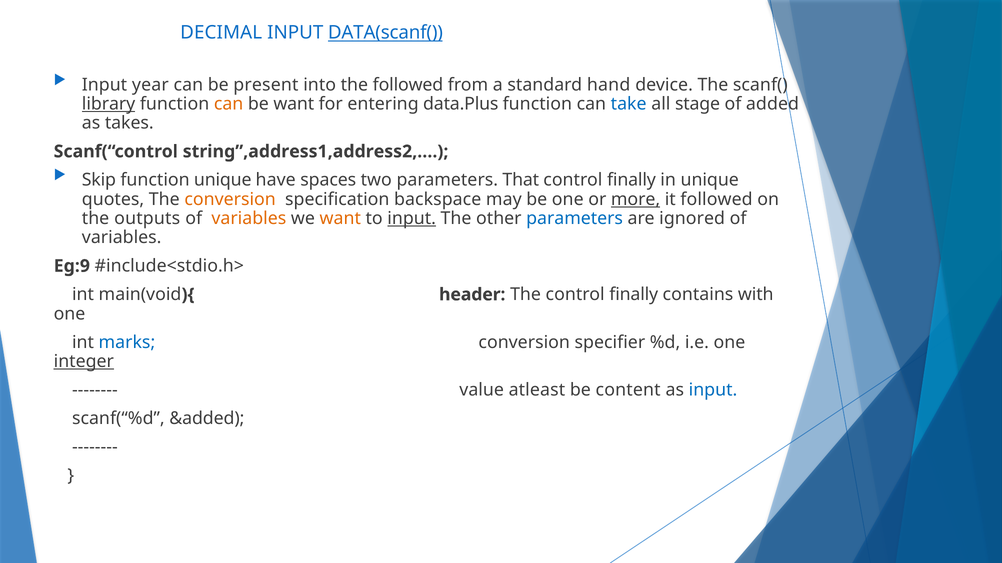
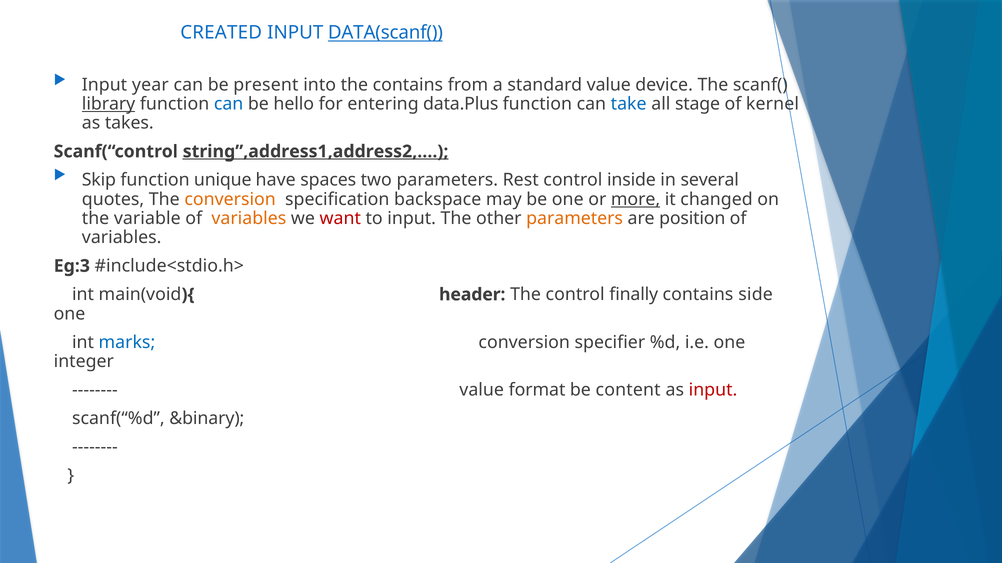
DECIMAL: DECIMAL -> CREATED
the followed: followed -> contains
standard hand: hand -> value
can at (229, 104) colour: orange -> blue
be want: want -> hello
added: added -> kernel
string”,address1,address2,… underline: none -> present
That: That -> Rest
finally at (631, 180): finally -> inside
in unique: unique -> several
it followed: followed -> changed
outputs: outputs -> variable
want at (340, 219) colour: orange -> red
input at (412, 219) underline: present -> none
parameters at (575, 219) colour: blue -> orange
ignored: ignored -> position
Eg:9: Eg:9 -> Eg:3
with: with -> side
integer underline: present -> none
atleast: atleast -> format
input at (713, 390) colour: blue -> red
&added: &added -> &binary
